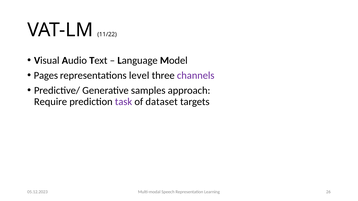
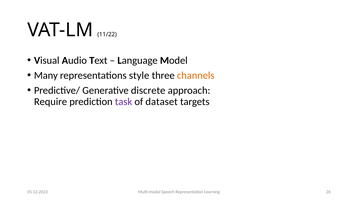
Pages: Pages -> Many
level: level -> style
channels colour: purple -> orange
samples: samples -> discrete
